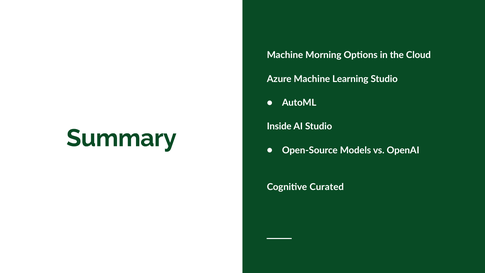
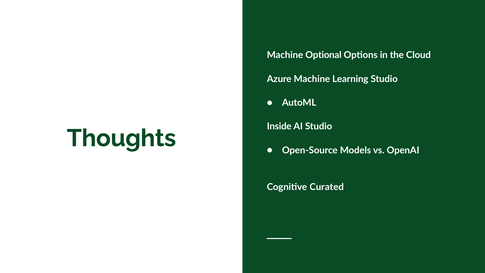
Morning: Morning -> Optional
Summary: Summary -> Thoughts
